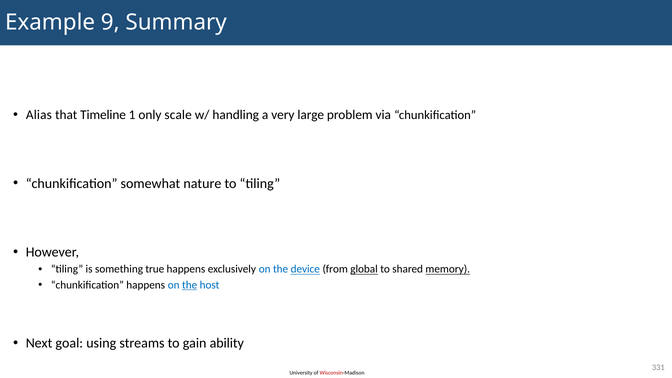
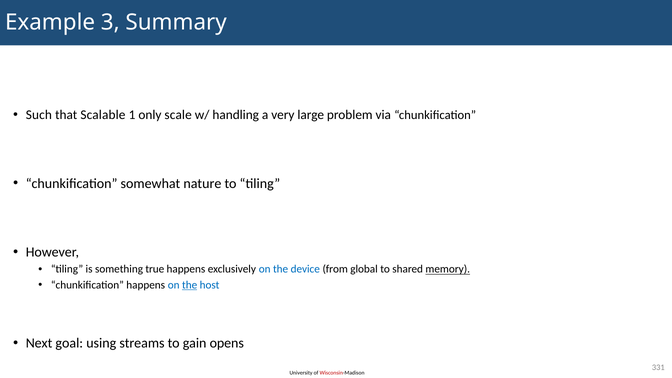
9: 9 -> 3
Alias: Alias -> Such
Timeline: Timeline -> Scalable
device underline: present -> none
global underline: present -> none
ability: ability -> opens
